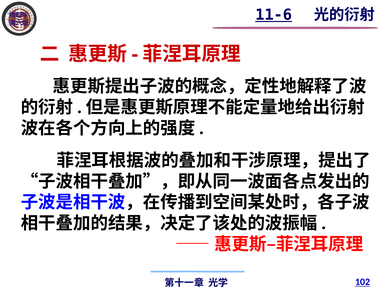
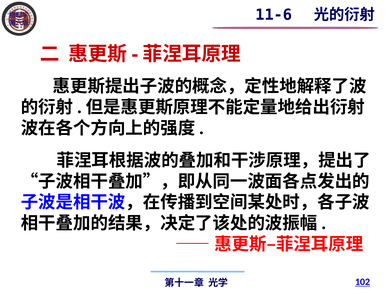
11-6 underline: present -> none
